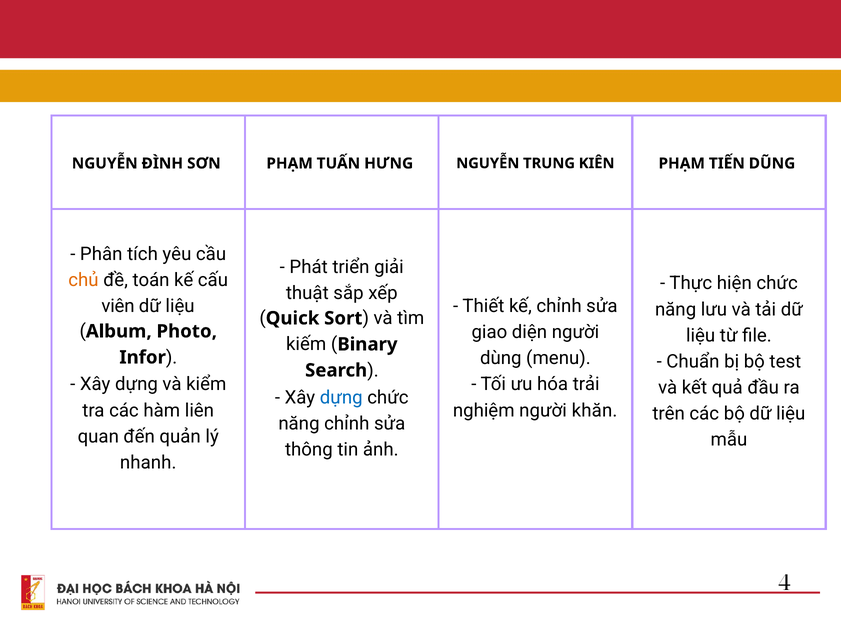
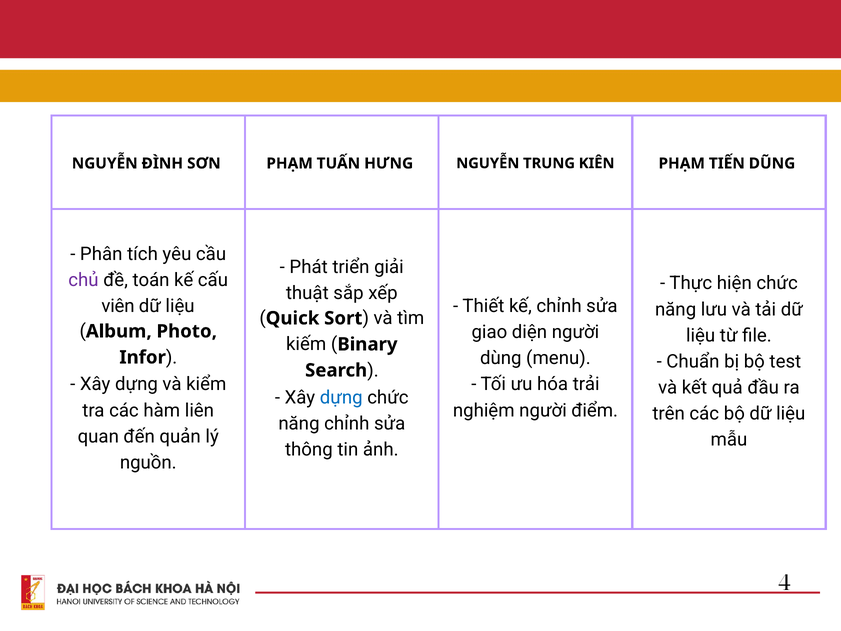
chủ colour: orange -> purple
khăn: khăn -> điểm
nhanh: nhanh -> nguồn
